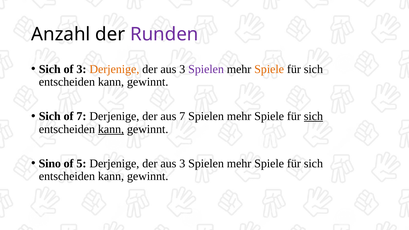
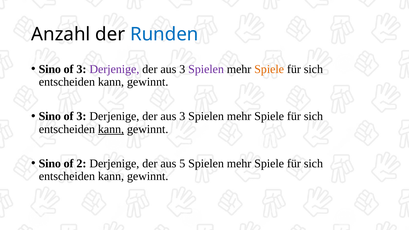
Runden colour: purple -> blue
Sich at (50, 69): Sich -> Sino
Derjenige at (114, 69) colour: orange -> purple
Sich at (50, 116): Sich -> Sino
7 at (81, 116): 7 -> 3
7 at (182, 116): 7 -> 3
sich at (313, 116) underline: present -> none
5: 5 -> 2
3 at (182, 164): 3 -> 5
